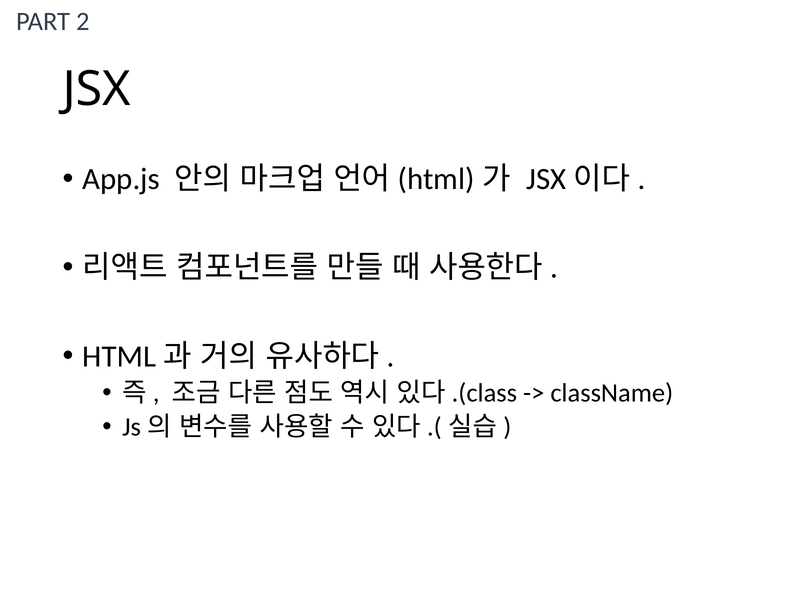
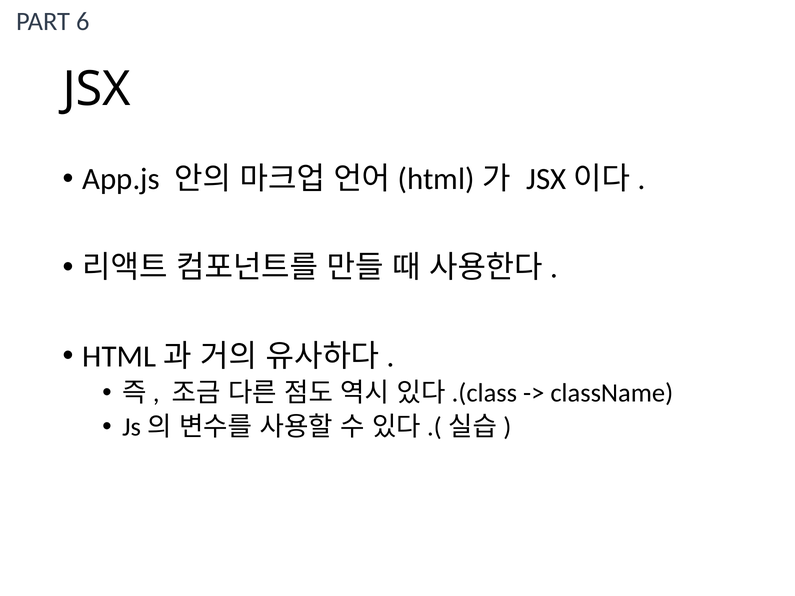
2: 2 -> 6
